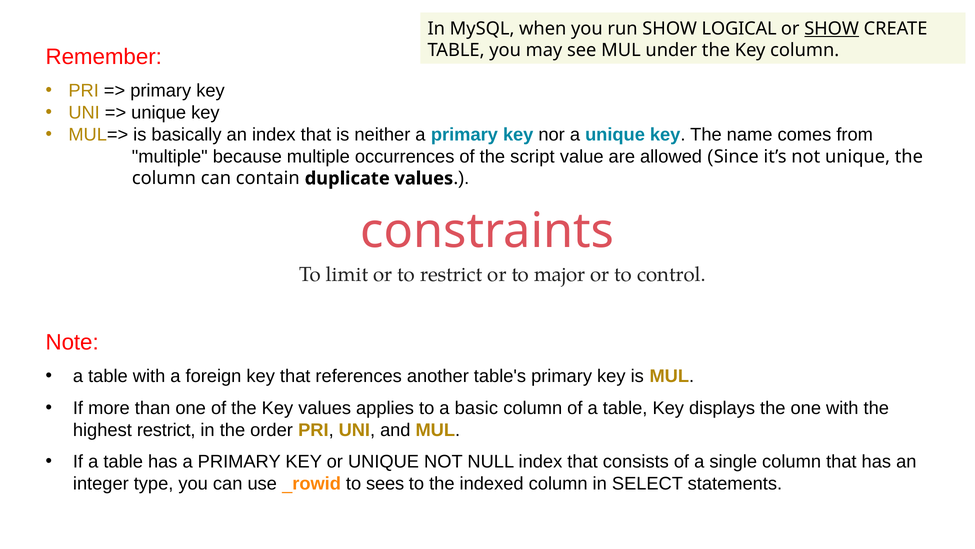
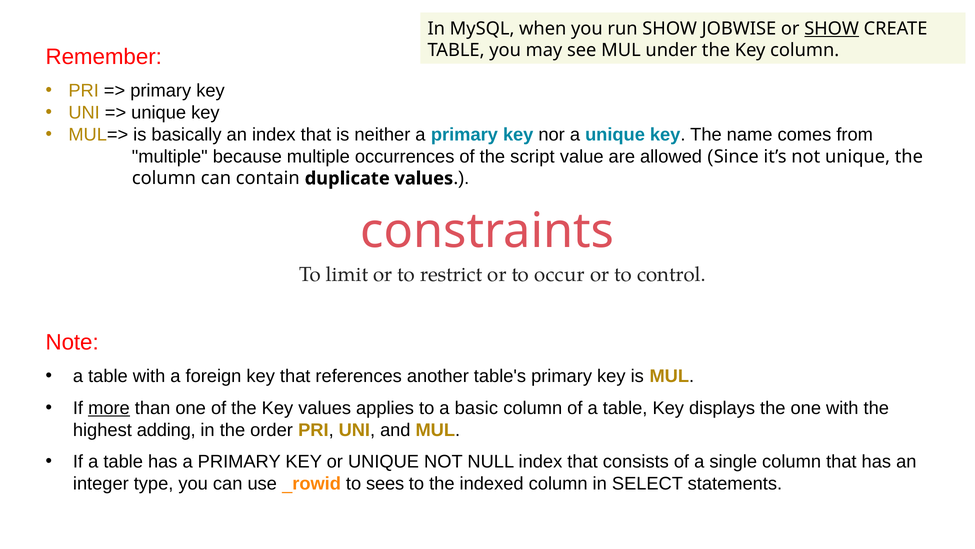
LOGICAL: LOGICAL -> JOBWISE
major: major -> occur
more underline: none -> present
highest restrict: restrict -> adding
